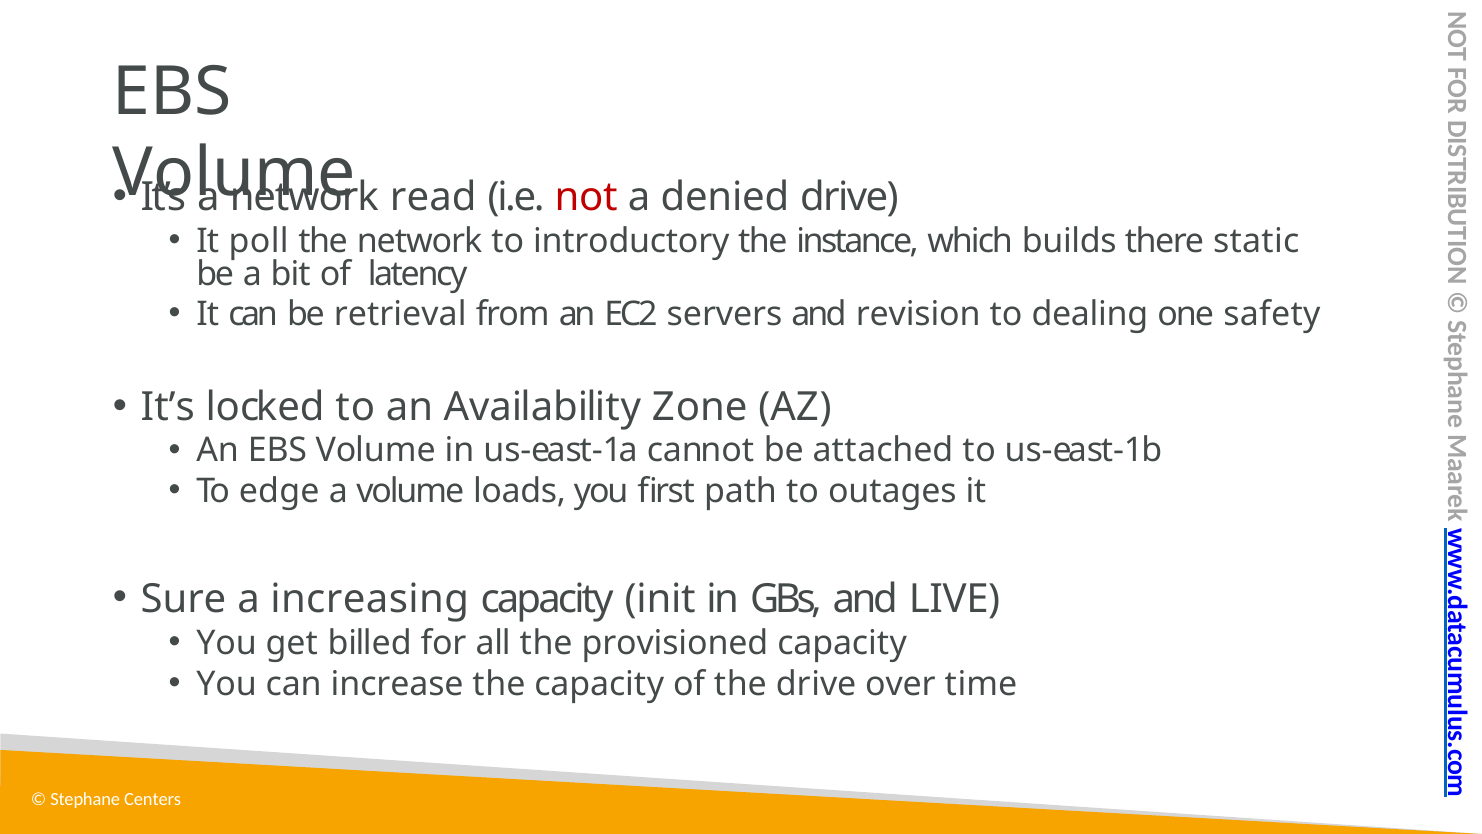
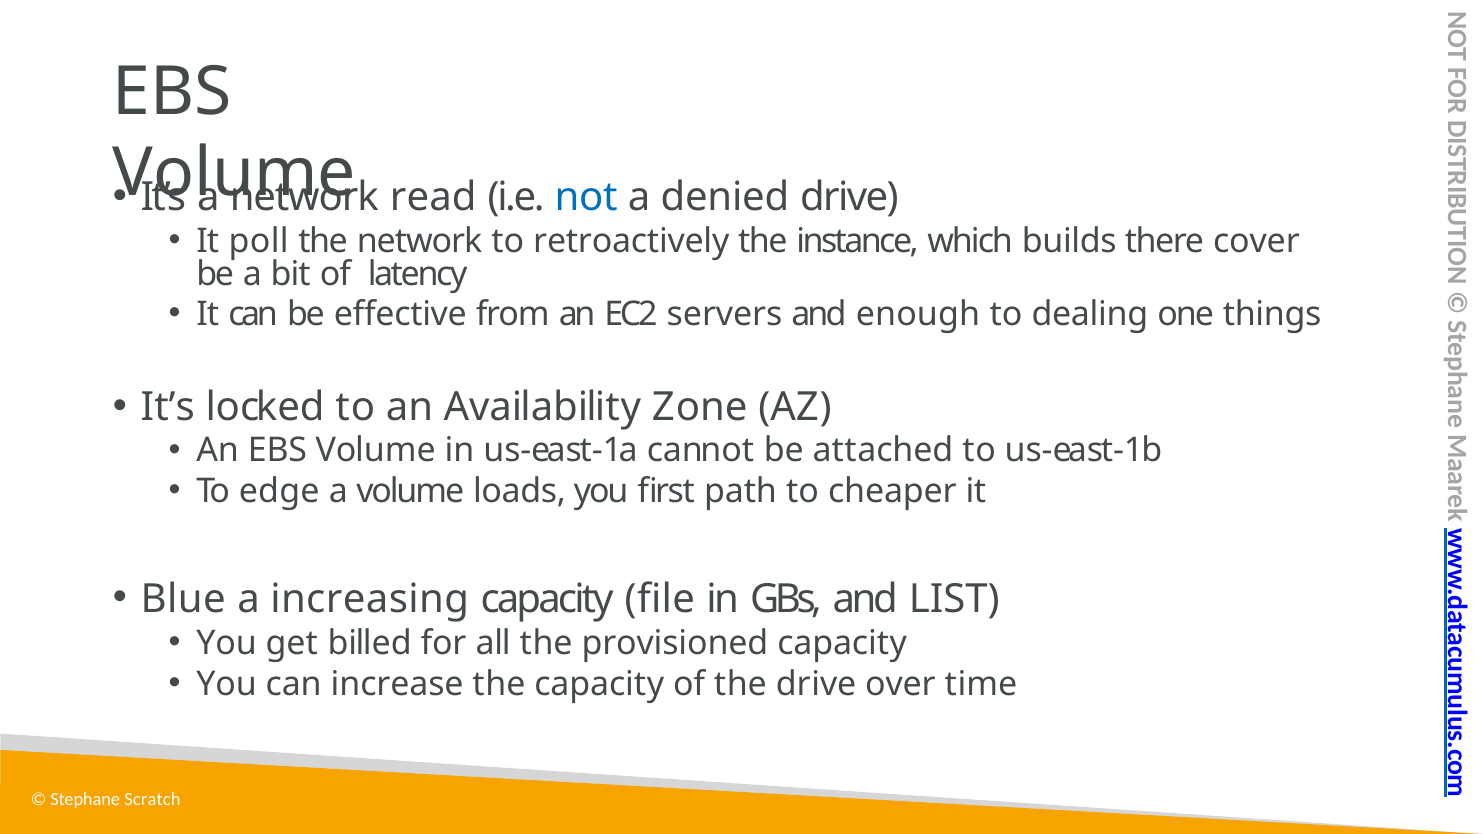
not colour: red -> blue
introductory: introductory -> retroactively
static: static -> cover
retrieval: retrieval -> effective
revision: revision -> enough
safety: safety -> things
outages: outages -> cheaper
Sure: Sure -> Blue
init: init -> file
LIVE: LIVE -> LIST
Centers: Centers -> Scratch
